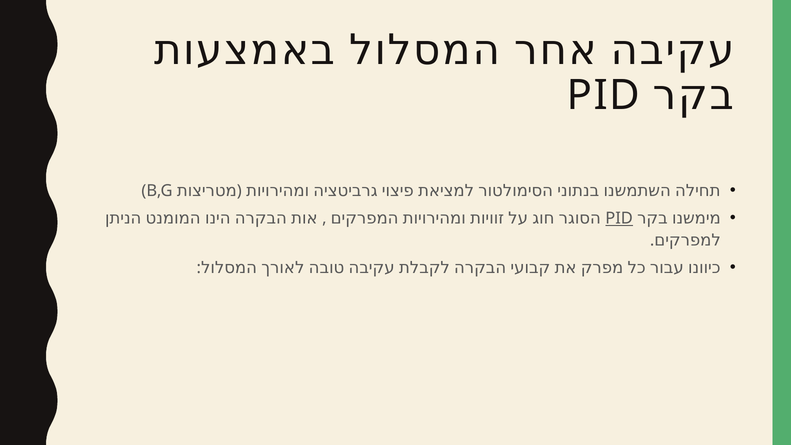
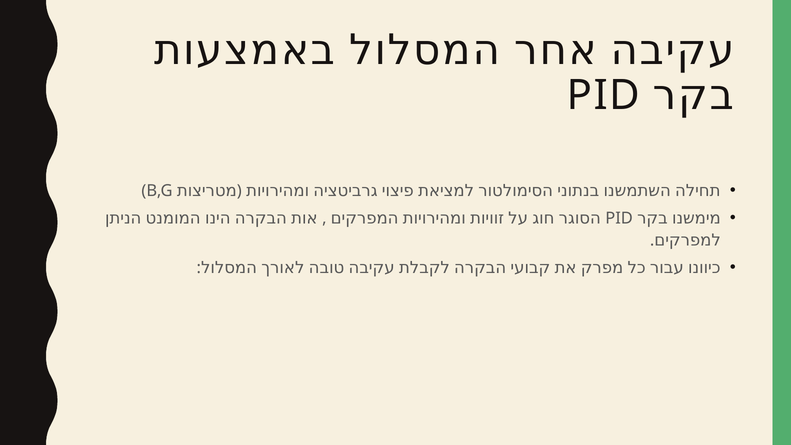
PID at (619, 218) underline: present -> none
